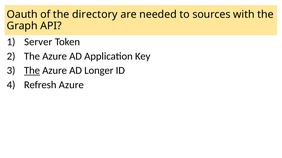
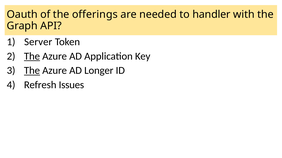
directory: directory -> offerings
sources: sources -> handler
The at (32, 56) underline: none -> present
Refresh Azure: Azure -> Issues
